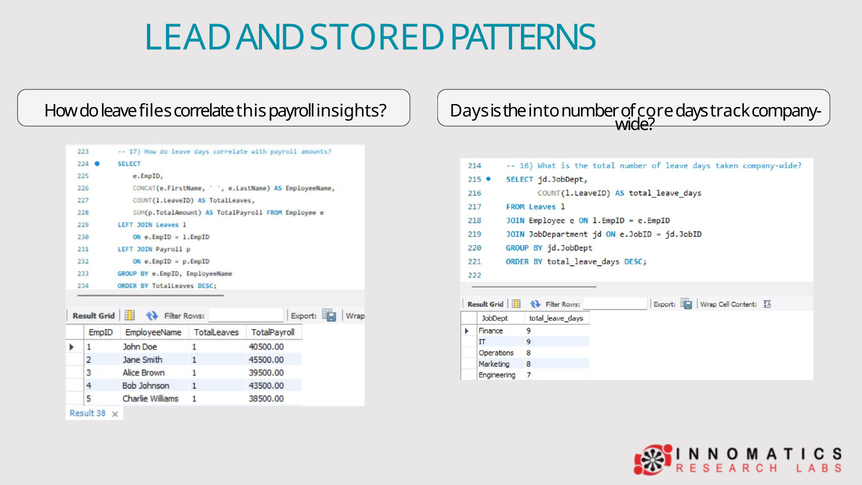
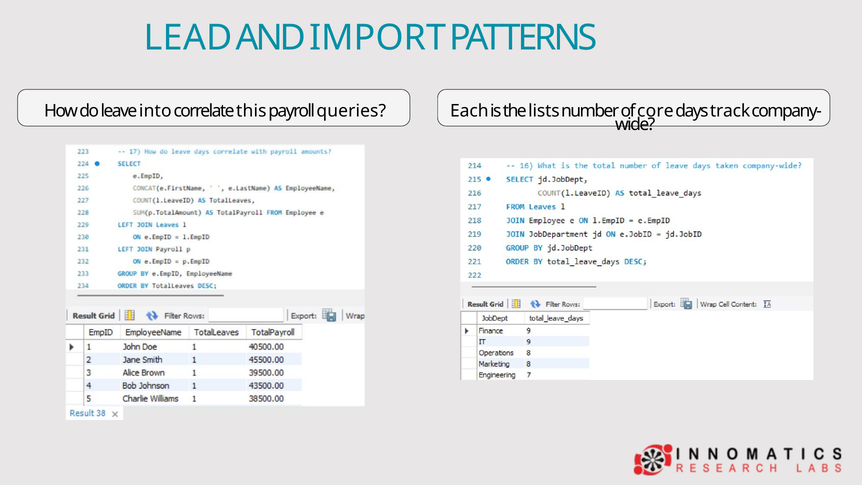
STORED: STORED -> IMPORT
Days at (469, 111): Days -> Each
into: into -> lists
files: files -> into
insights: insights -> queries
